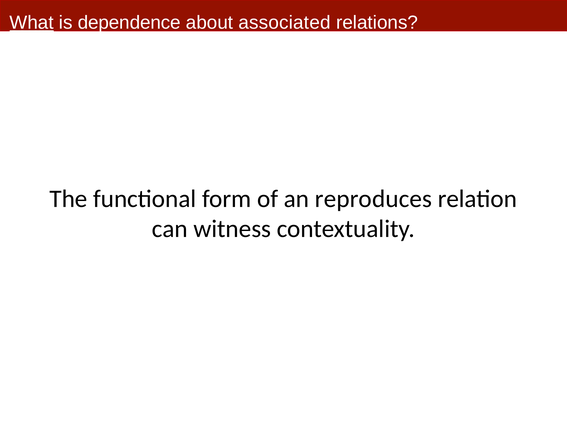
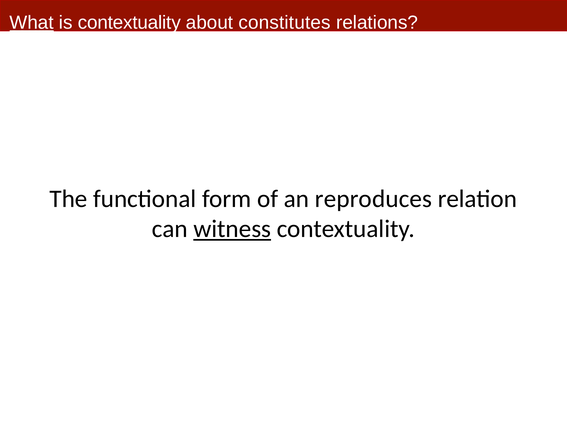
is dependence: dependence -> contextuality
associated: associated -> constitutes
witness underline: none -> present
